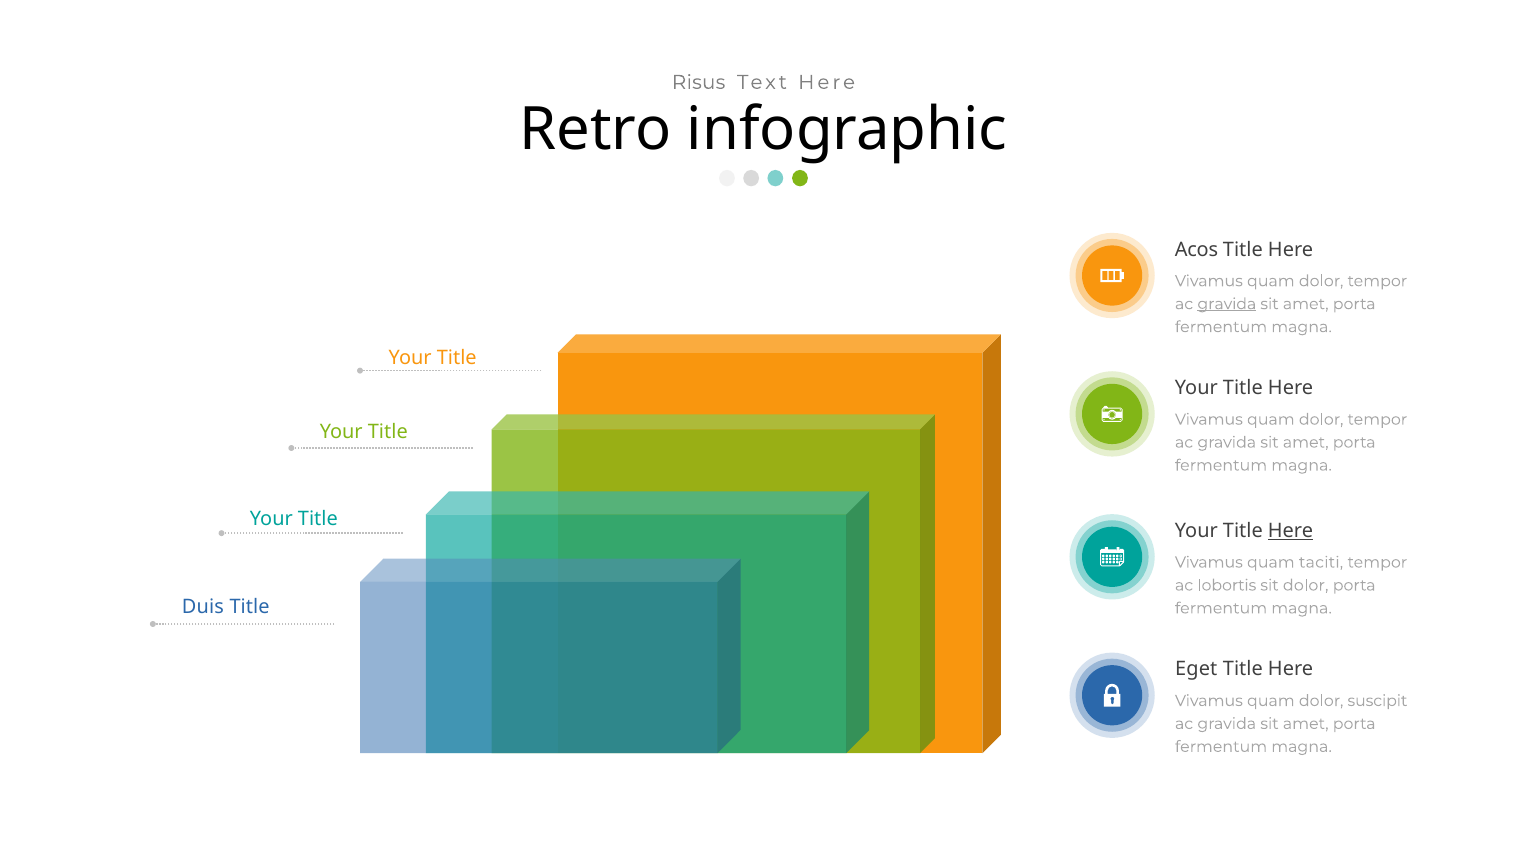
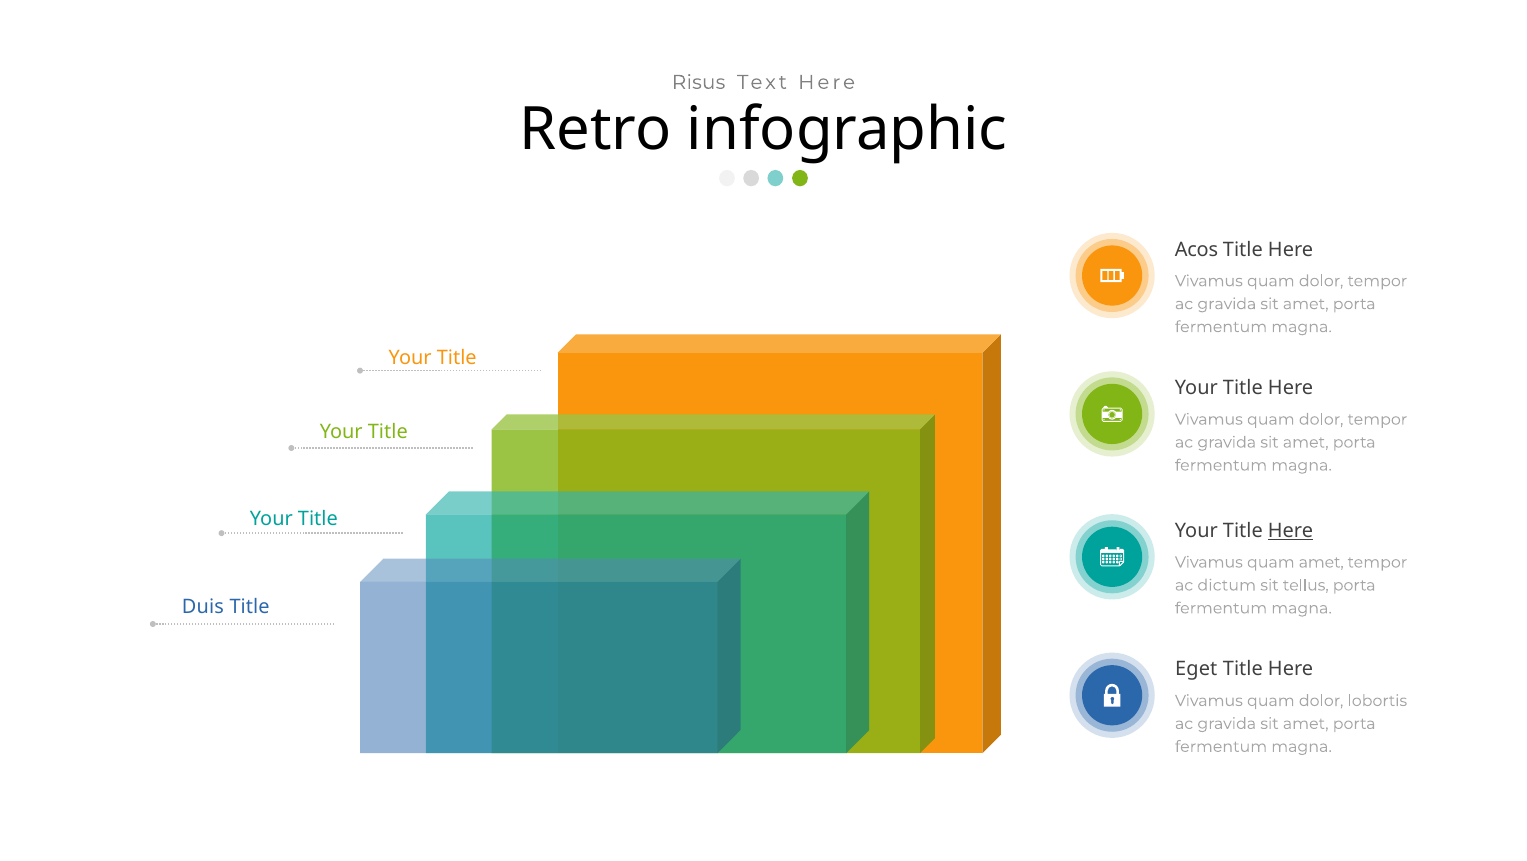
gravida at (1227, 304) underline: present -> none
quam taciti: taciti -> amet
lobortis: lobortis -> dictum
sit dolor: dolor -> tellus
suscipit: suscipit -> lobortis
